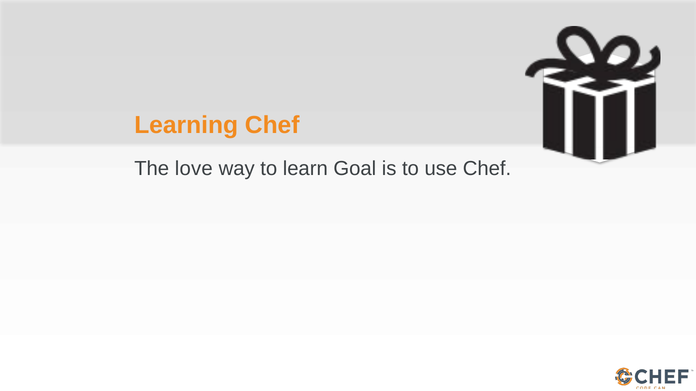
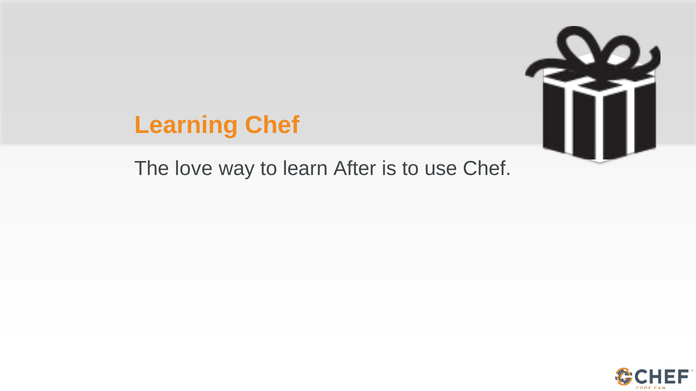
Goal: Goal -> After
